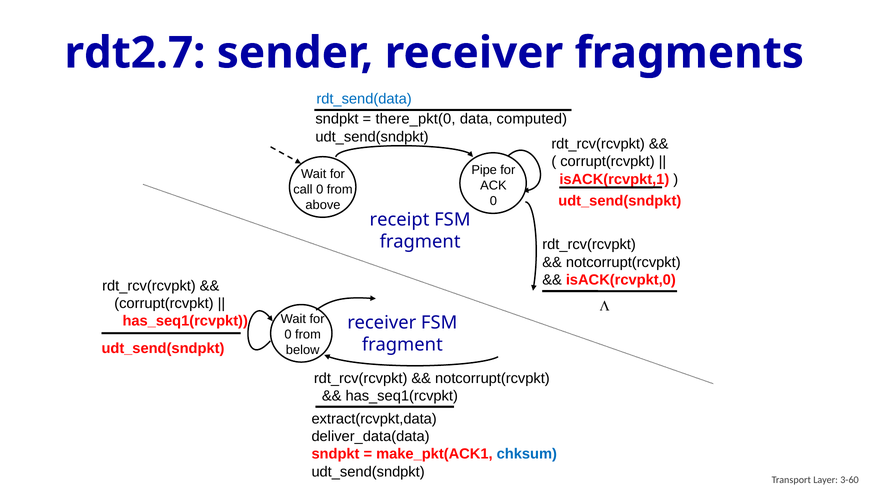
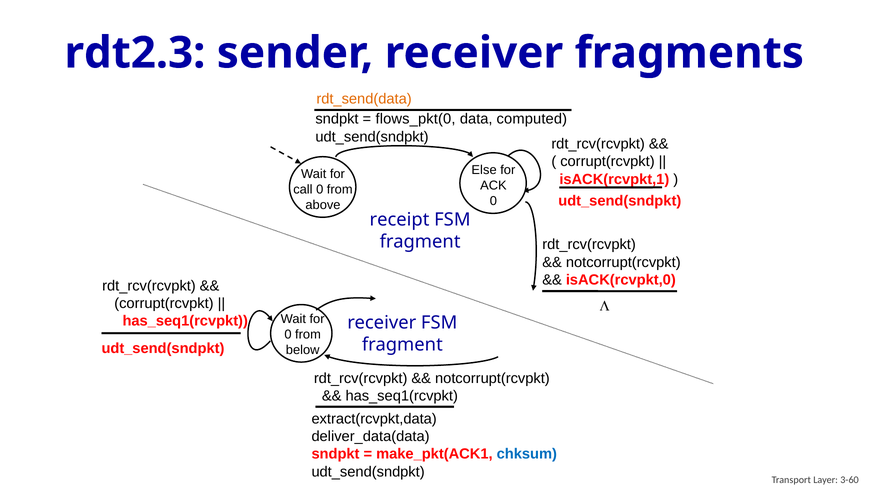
rdt2.7: rdt2.7 -> rdt2.3
rdt_send(data colour: blue -> orange
there_pkt(0: there_pkt(0 -> flows_pkt(0
Pipe: Pipe -> Else
